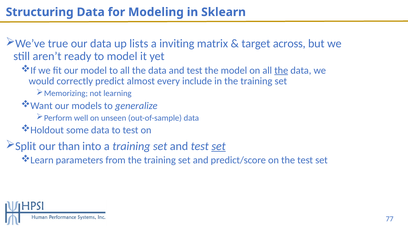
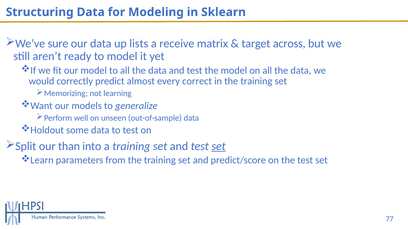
true: true -> sure
inviting: inviting -> receive
the at (281, 70) underline: present -> none
include: include -> correct
